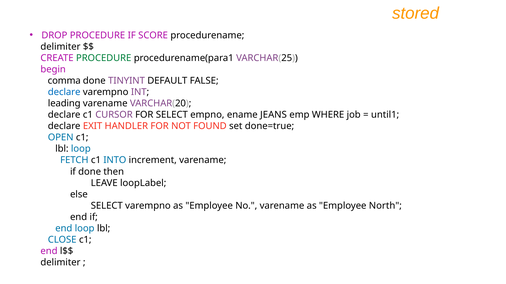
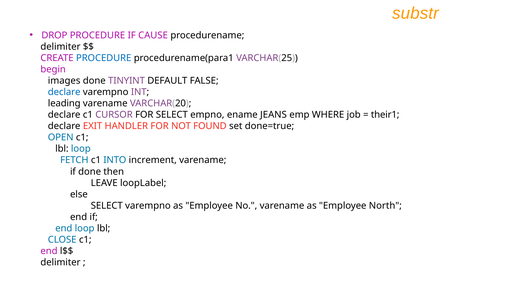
stored: stored -> substr
SCORE: SCORE -> CAUSE
PROCEDURE at (104, 58) colour: green -> blue
comma: comma -> images
until1: until1 -> their1
